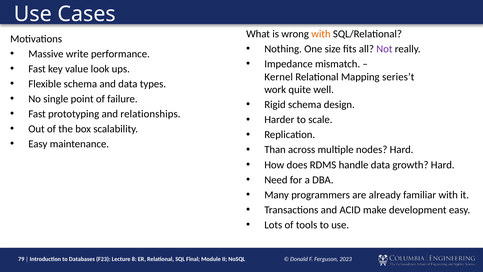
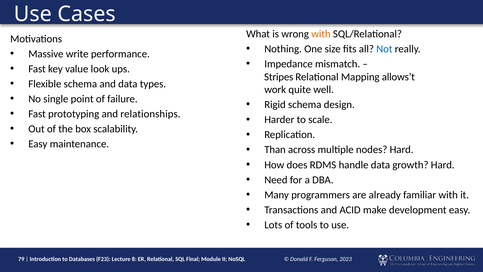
Not colour: purple -> blue
Kernel: Kernel -> Stripes
series’t: series’t -> allows’t
